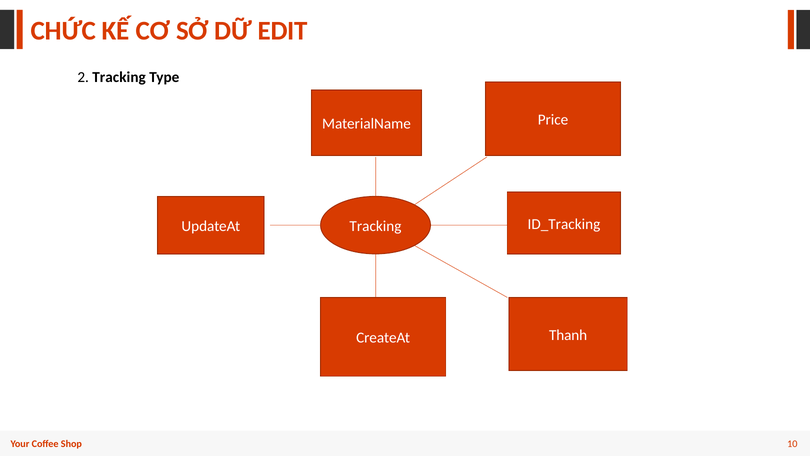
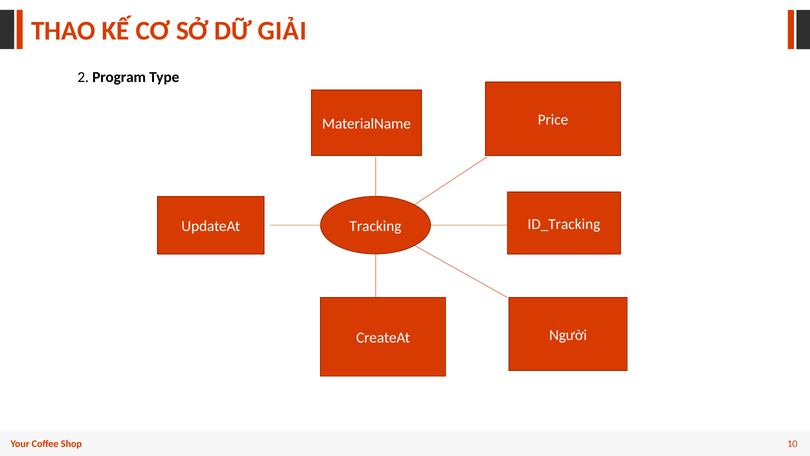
CHỨC: CHỨC -> THAO
EDIT: EDIT -> GIẢI
2 Tracking: Tracking -> Program
Thanh: Thanh -> Người
